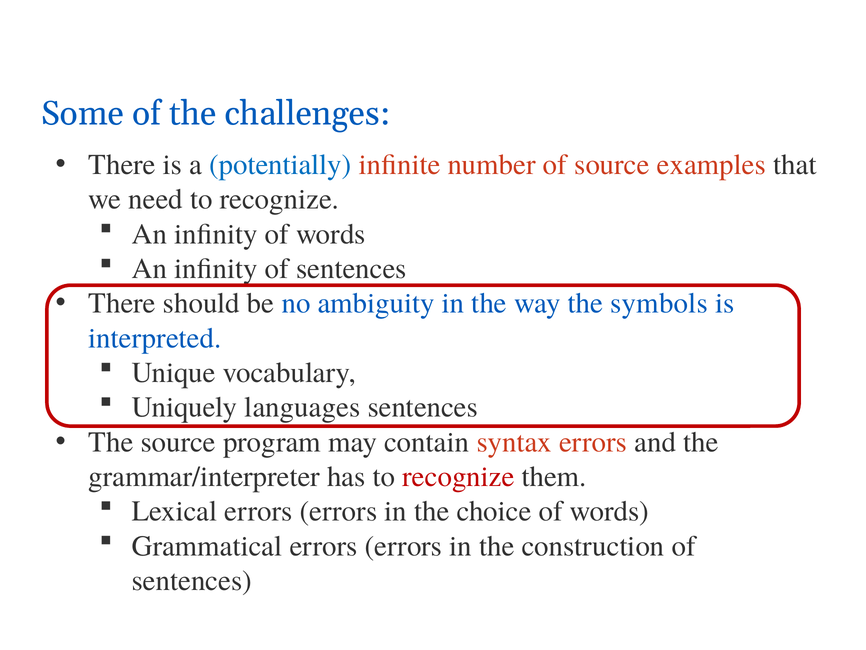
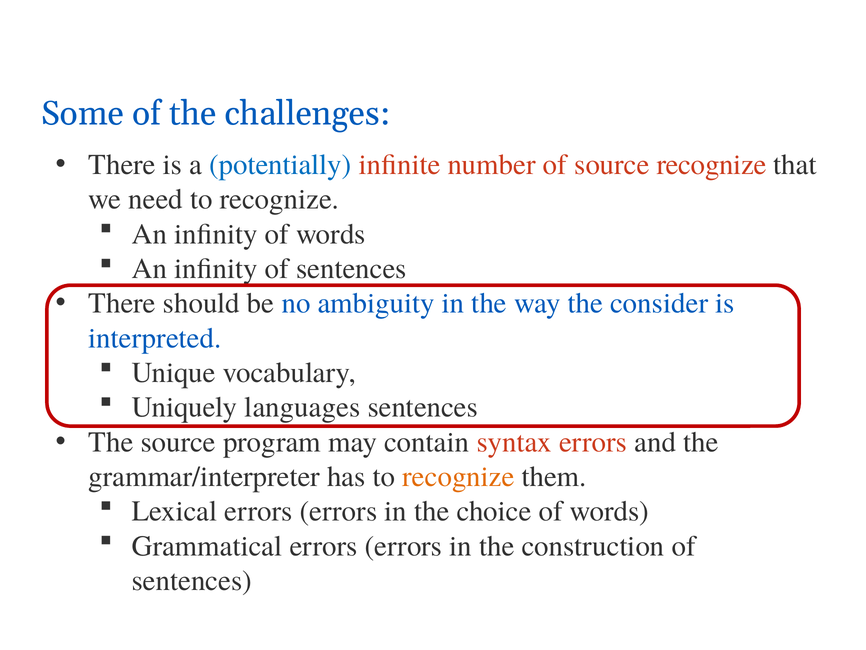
source examples: examples -> recognize
symbols: symbols -> consider
recognize at (458, 476) colour: red -> orange
